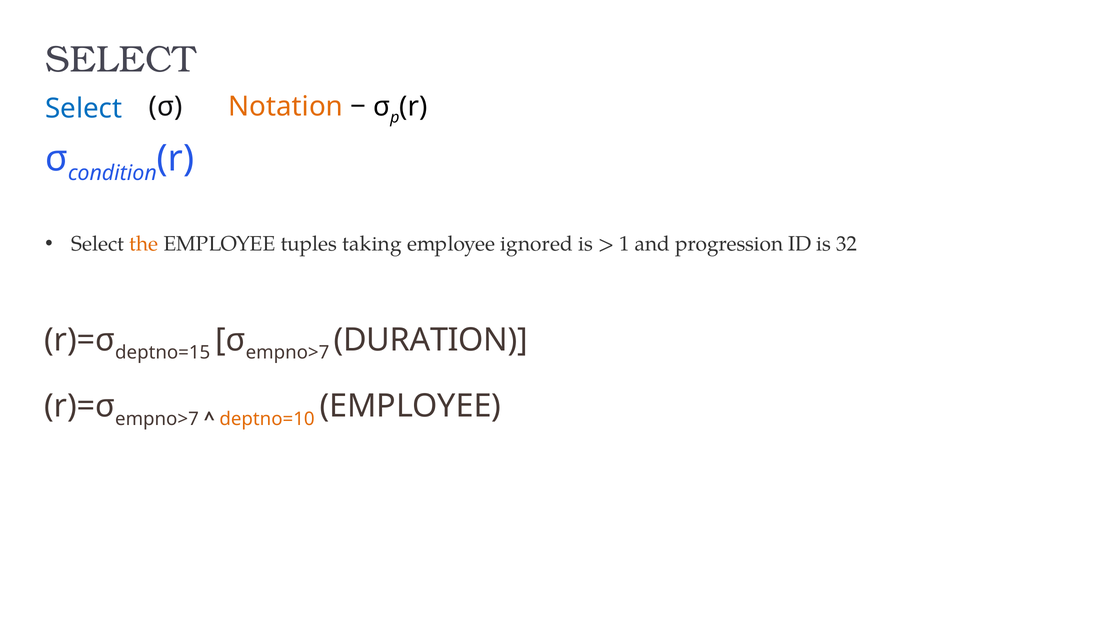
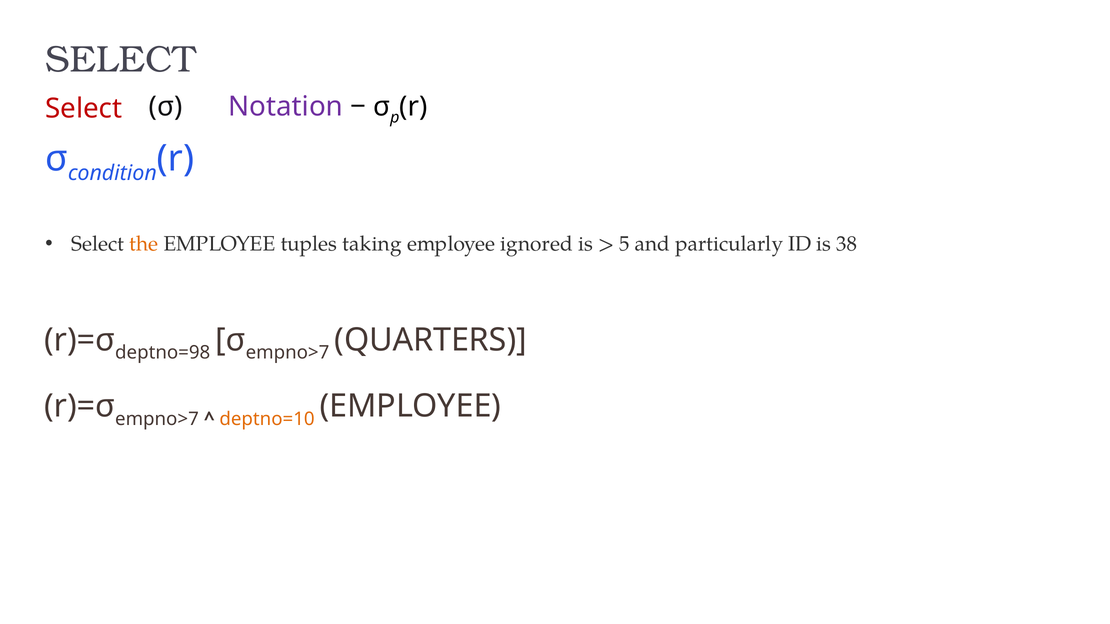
Select at (84, 109) colour: blue -> red
Notation colour: orange -> purple
1: 1 -> 5
progression: progression -> particularly
32: 32 -> 38
deptno=15: deptno=15 -> deptno=98
DURATION: DURATION -> QUARTERS
